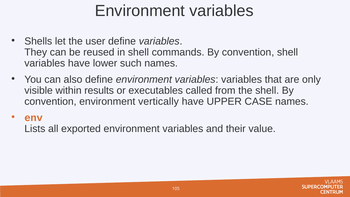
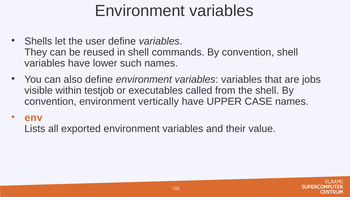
only: only -> jobs
results: results -> testjob
